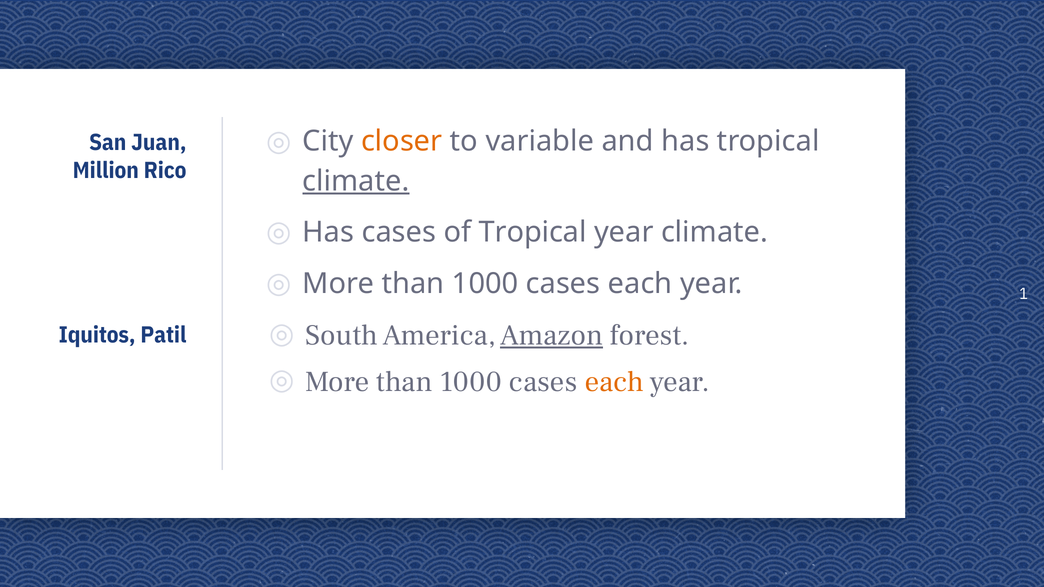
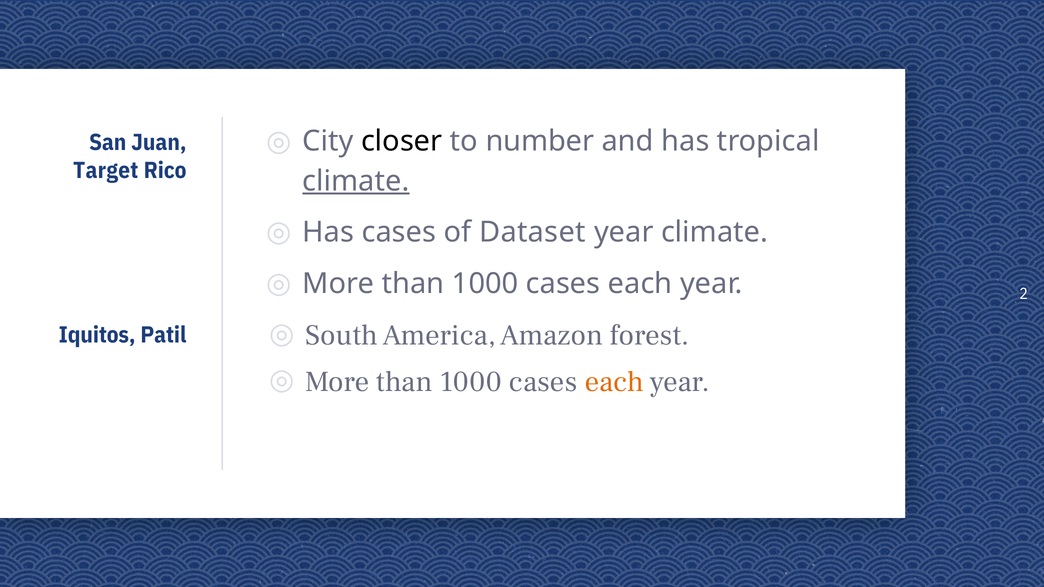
closer colour: orange -> black
variable: variable -> number
Million: Million -> Target
of Tropical: Tropical -> Dataset
1: 1 -> 2
Amazon underline: present -> none
